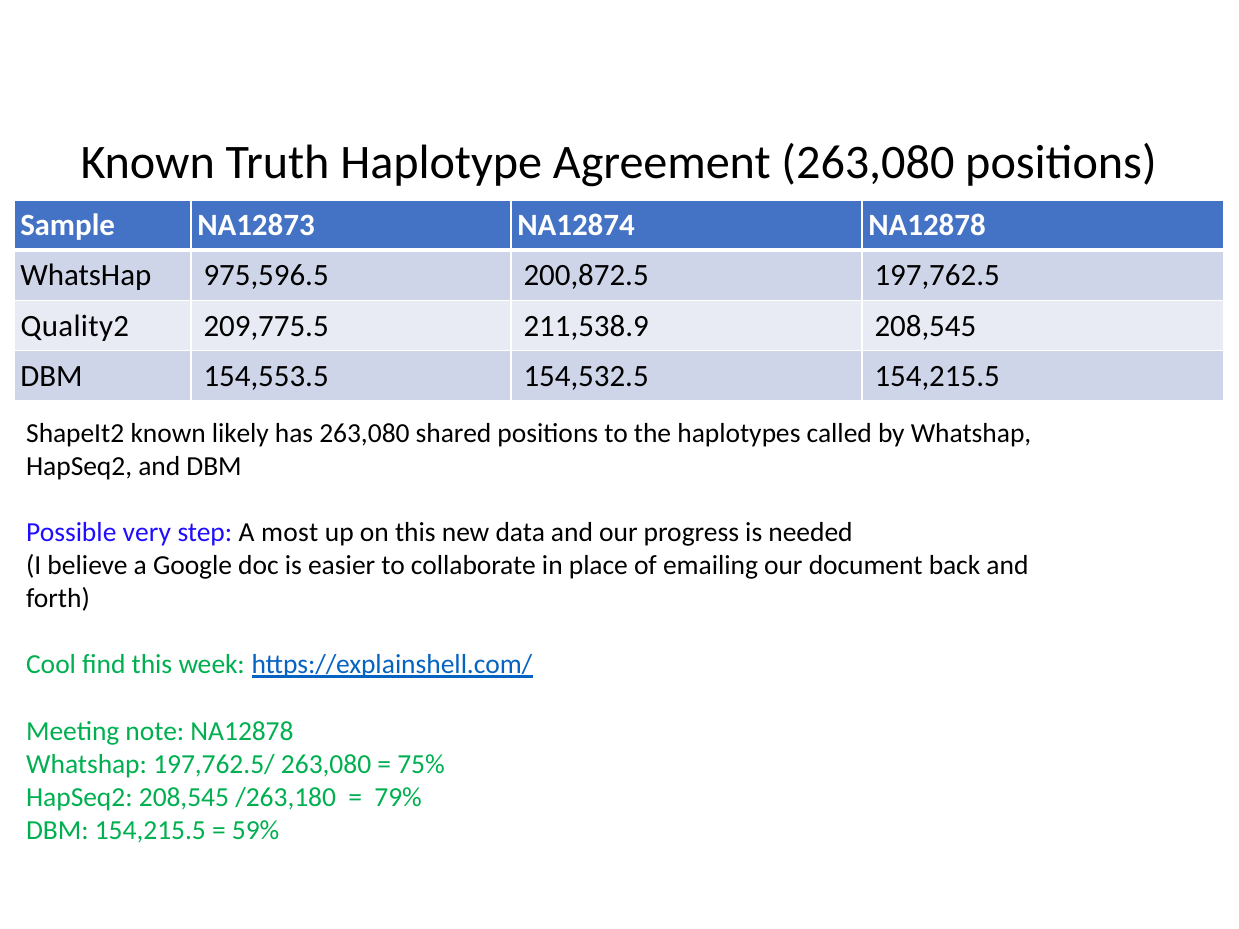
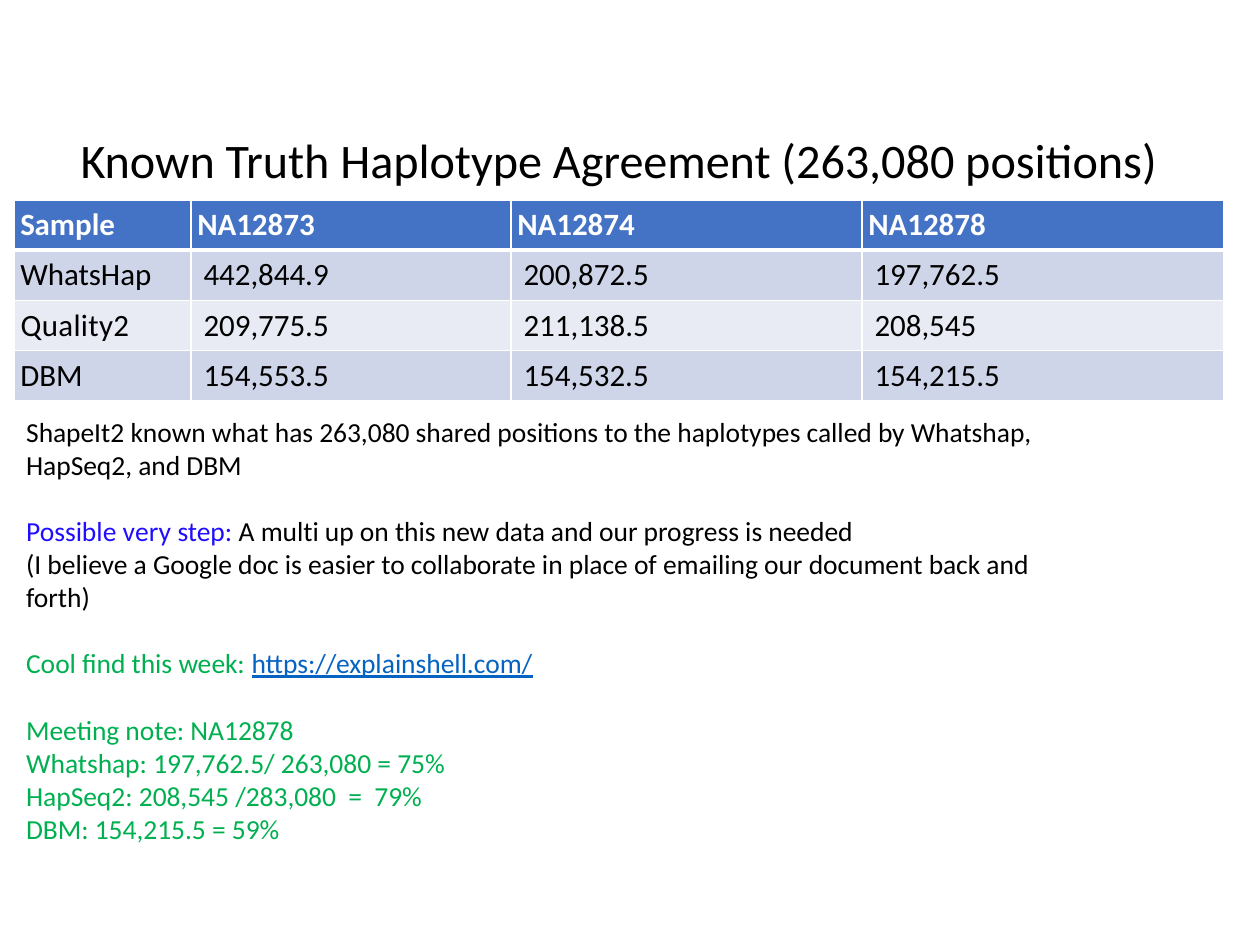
975,596.5: 975,596.5 -> 442,844.9
211,538.9: 211,538.9 -> 211,138.5
likely: likely -> what
most: most -> multi
/263,180: /263,180 -> /283,080
